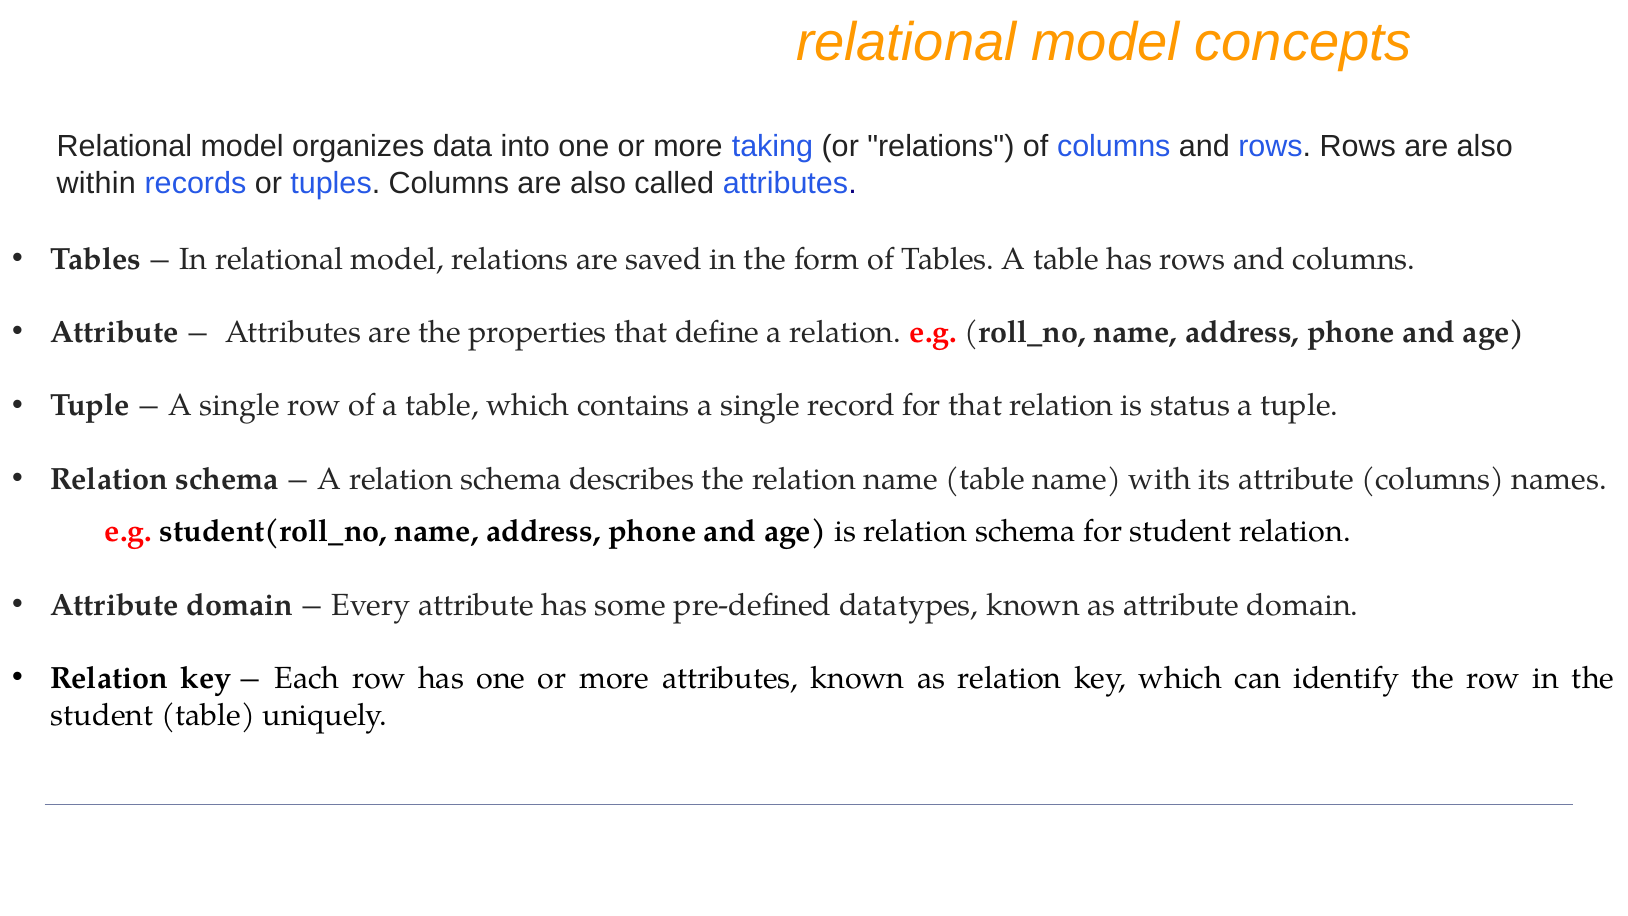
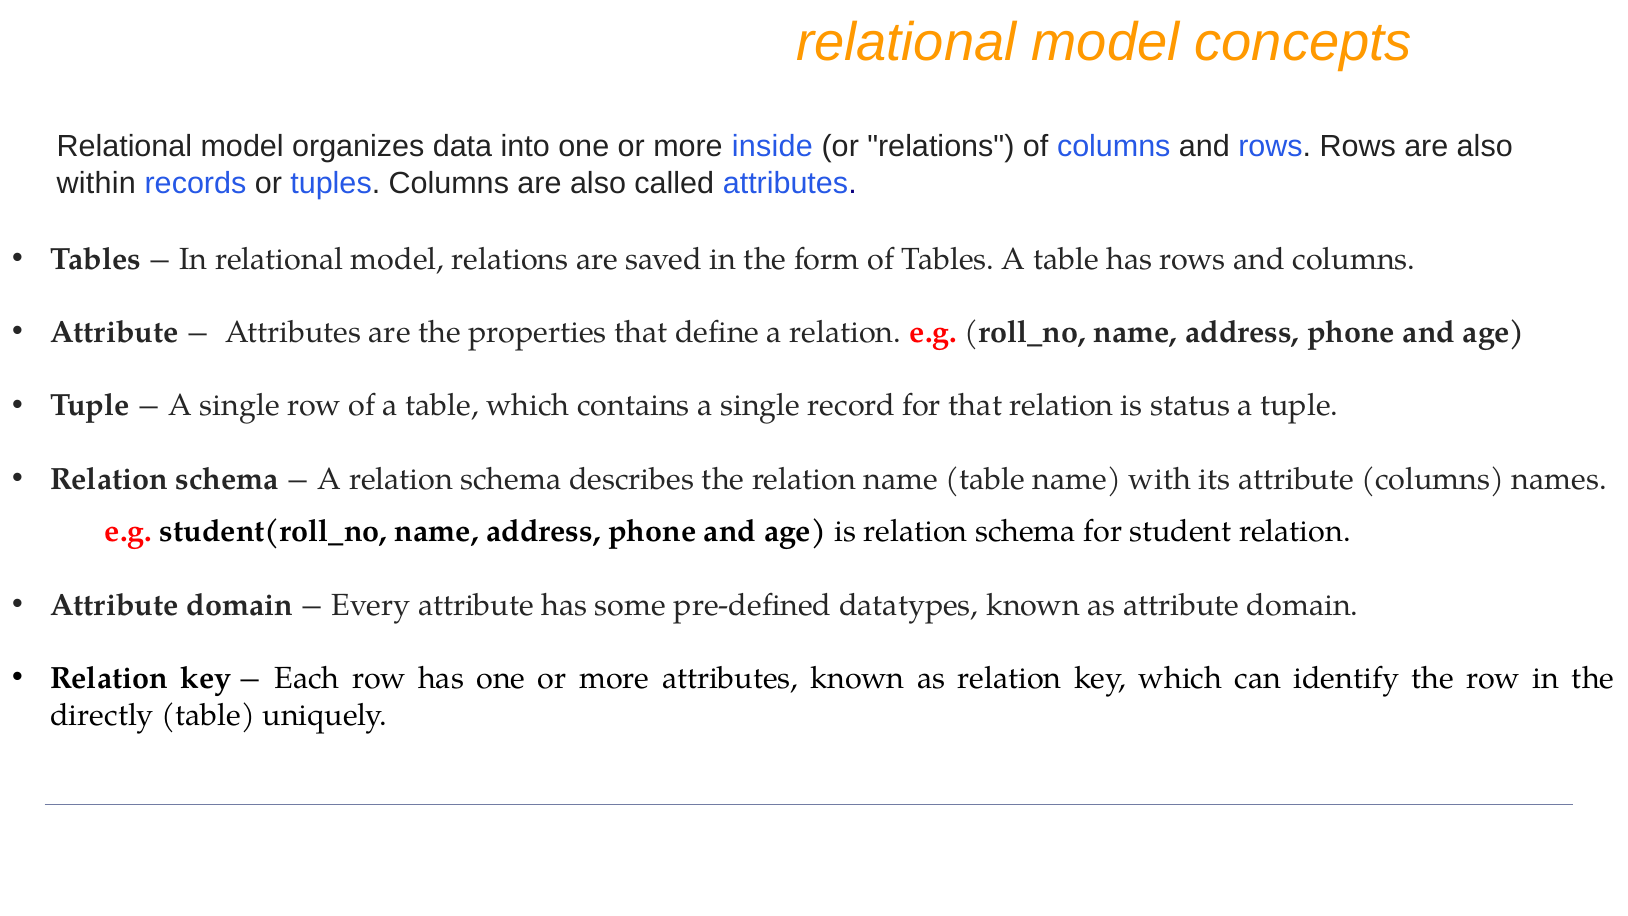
taking: taking -> inside
student at (102, 715): student -> directly
